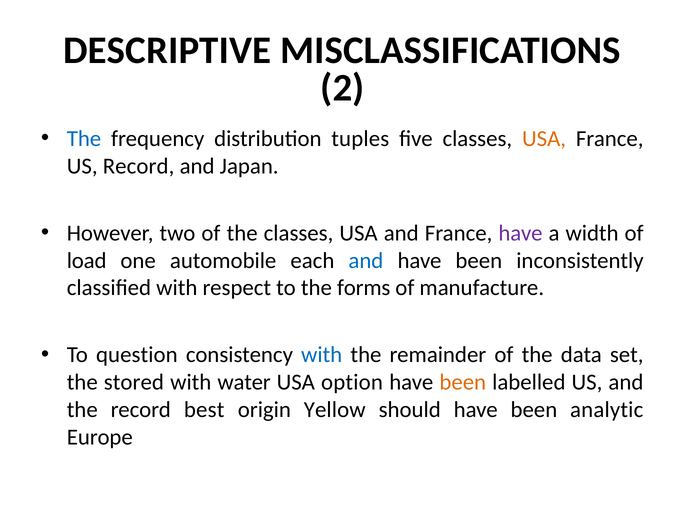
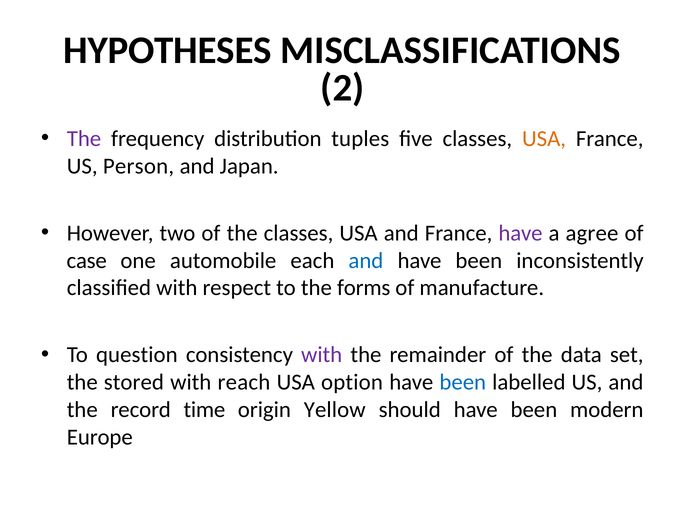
DESCRIPTIVE: DESCRIPTIVE -> HYPOTHESES
The at (84, 139) colour: blue -> purple
US Record: Record -> Person
width: width -> agree
load: load -> case
with at (322, 355) colour: blue -> purple
water: water -> reach
been at (463, 382) colour: orange -> blue
best: best -> time
analytic: analytic -> modern
